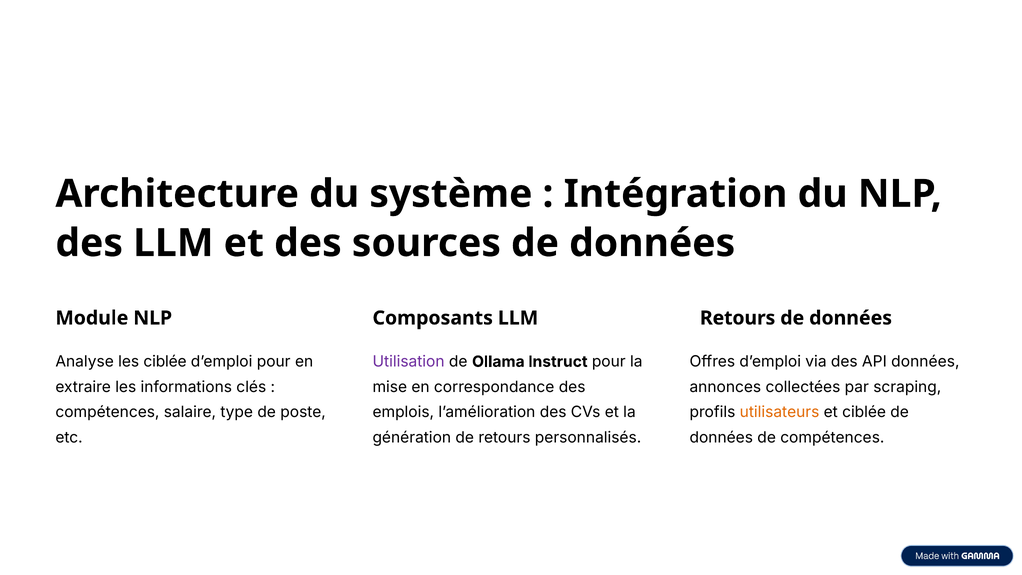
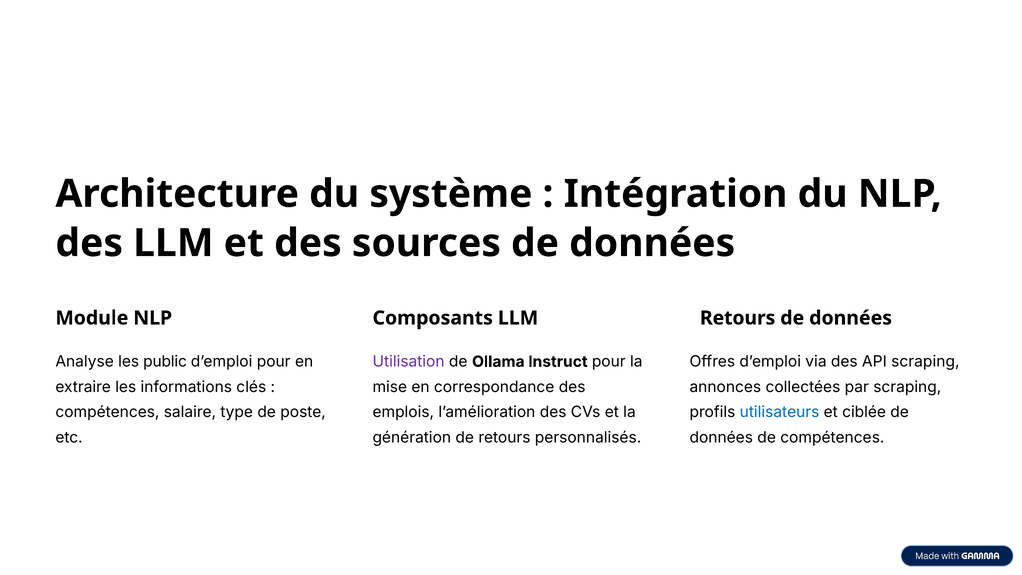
les ciblée: ciblée -> public
API données: données -> scraping
utilisateurs colour: orange -> blue
